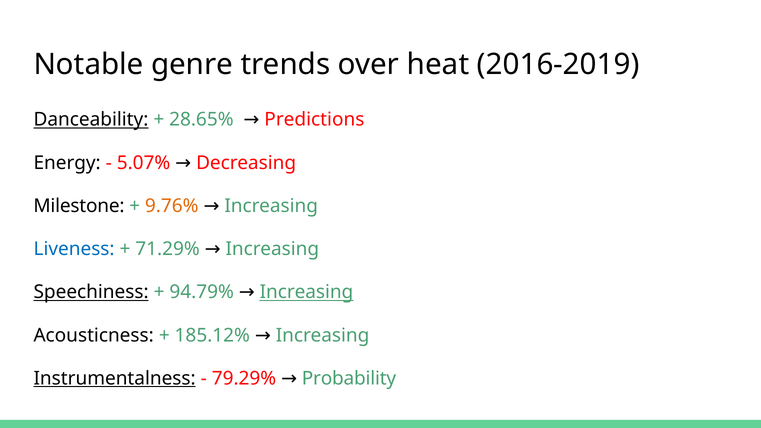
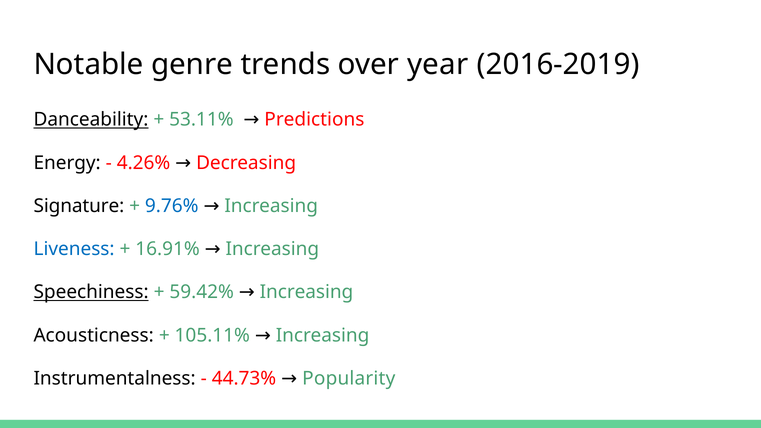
heat: heat -> year
28.65%: 28.65% -> 53.11%
5.07%: 5.07% -> 4.26%
Milestone: Milestone -> Signature
9.76% colour: orange -> blue
71.29%: 71.29% -> 16.91%
94.79%: 94.79% -> 59.42%
Increasing at (307, 292) underline: present -> none
185.12%: 185.12% -> 105.11%
Instrumentalness underline: present -> none
79.29%: 79.29% -> 44.73%
Probability: Probability -> Popularity
